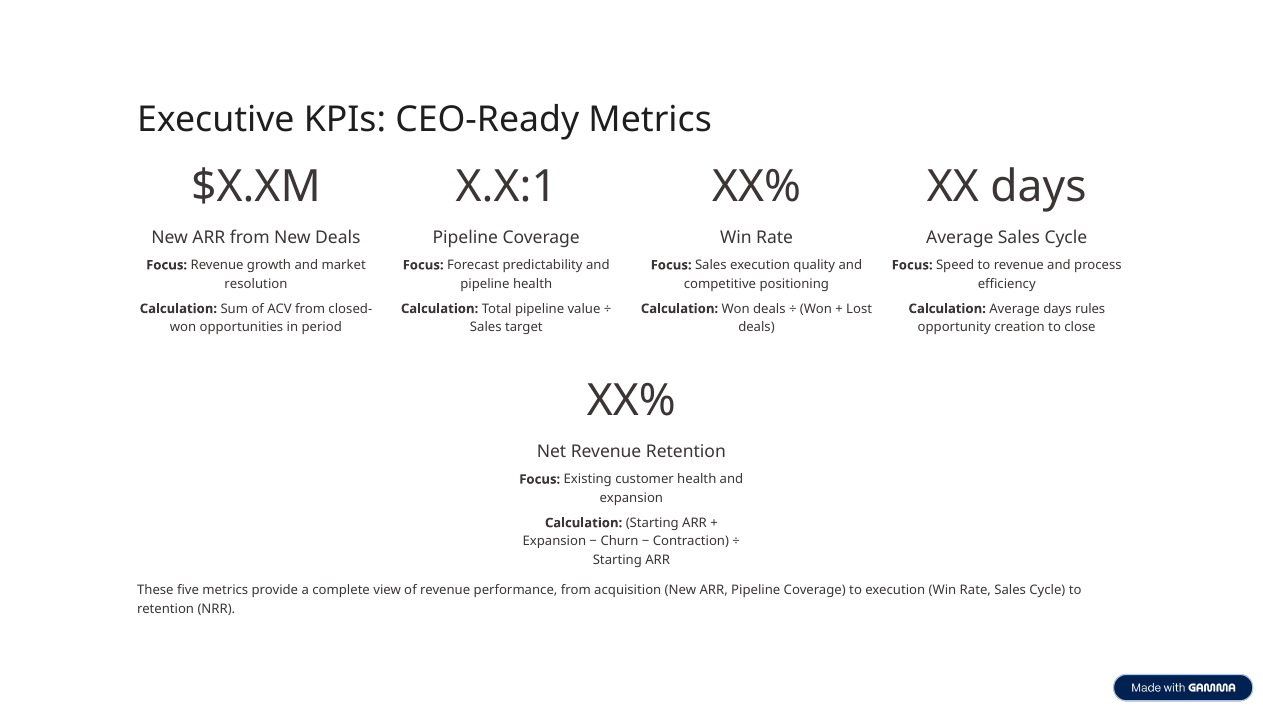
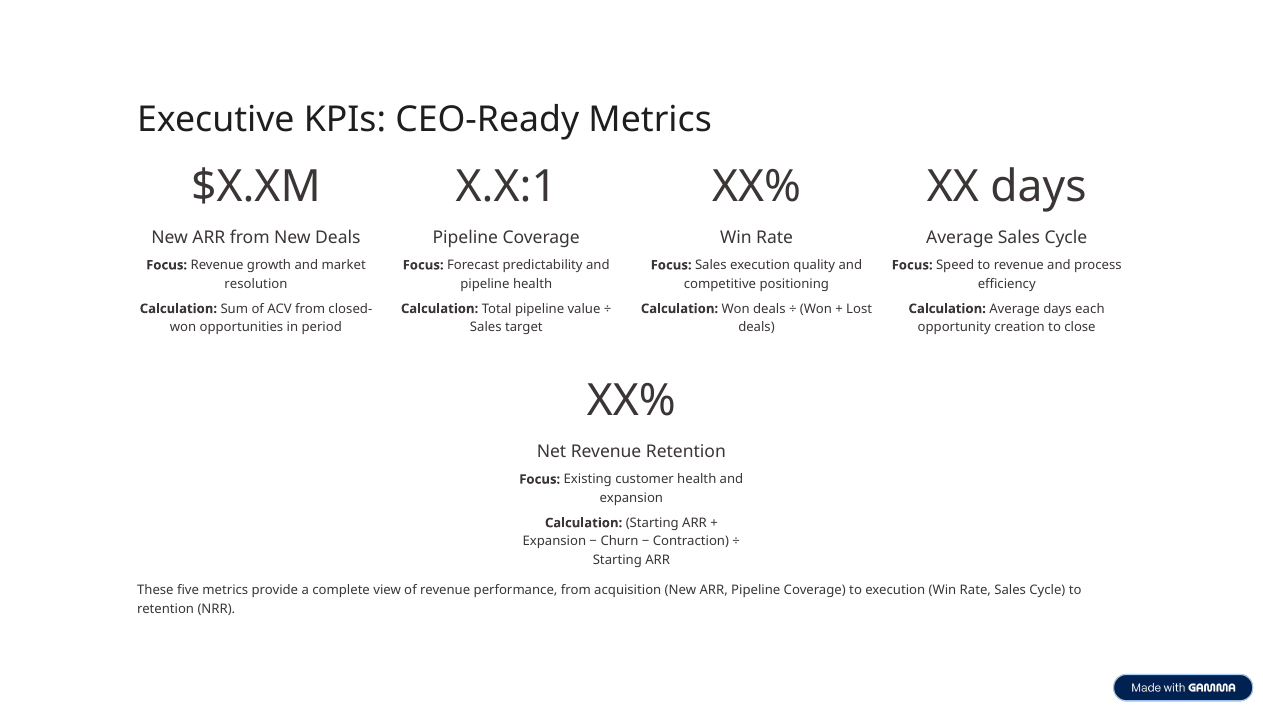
rules: rules -> each
